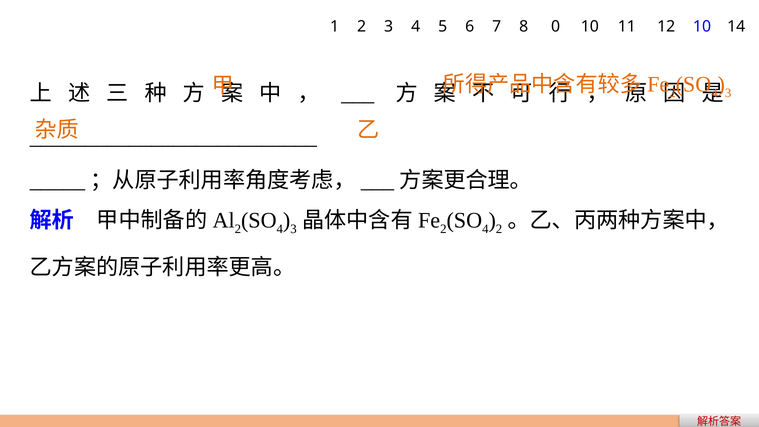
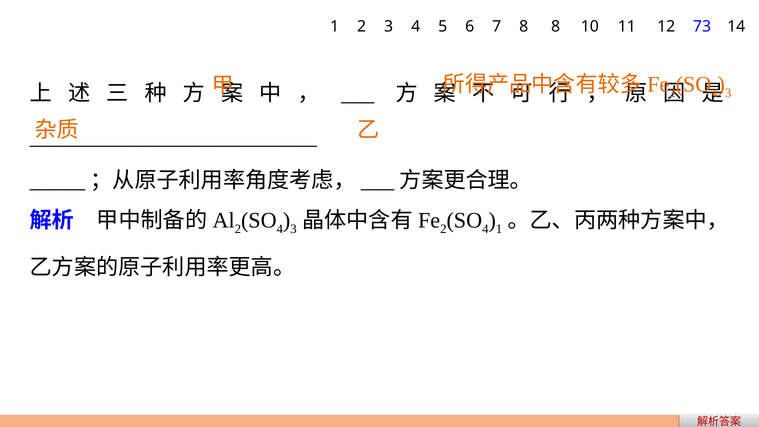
8 0: 0 -> 8
12 10: 10 -> 73
2 at (499, 229): 2 -> 1
